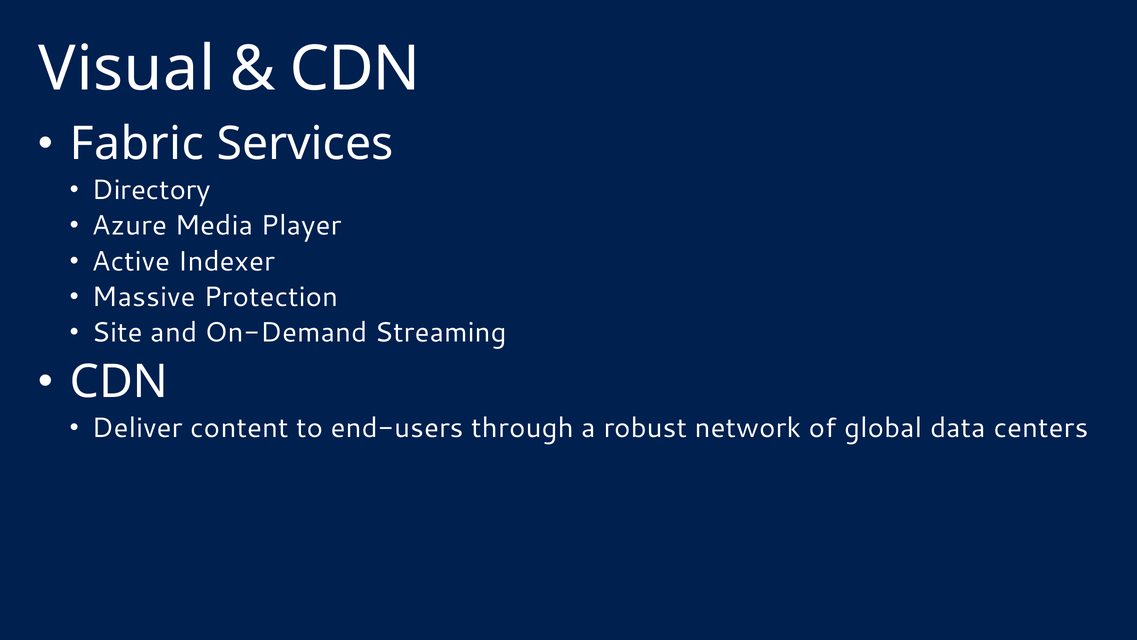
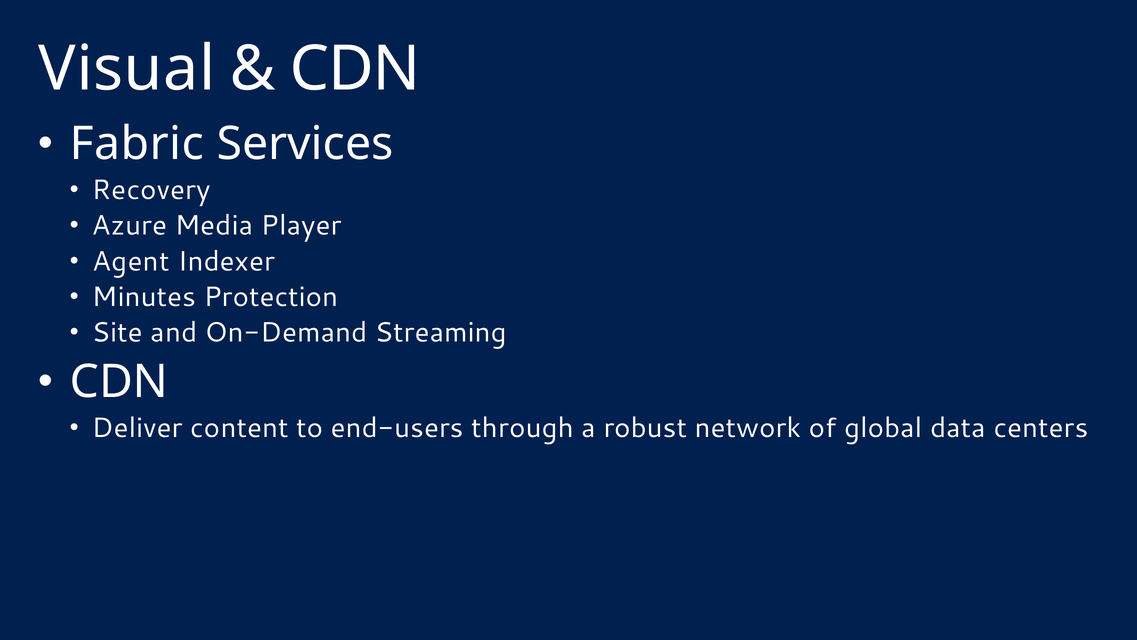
Directory: Directory -> Recovery
Active: Active -> Agent
Massive: Massive -> Minutes
